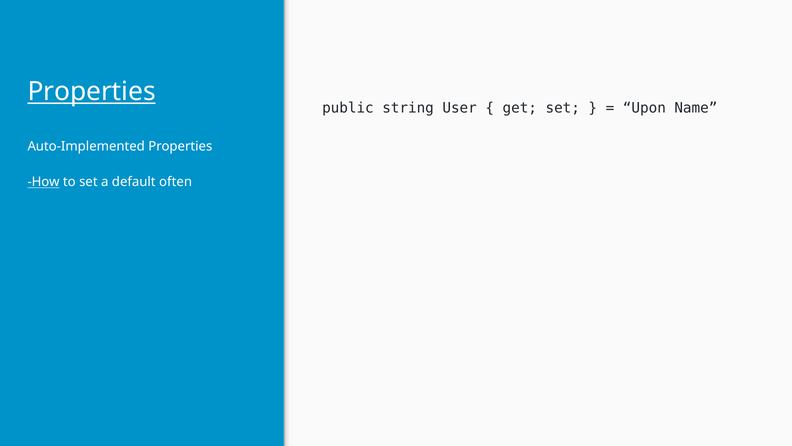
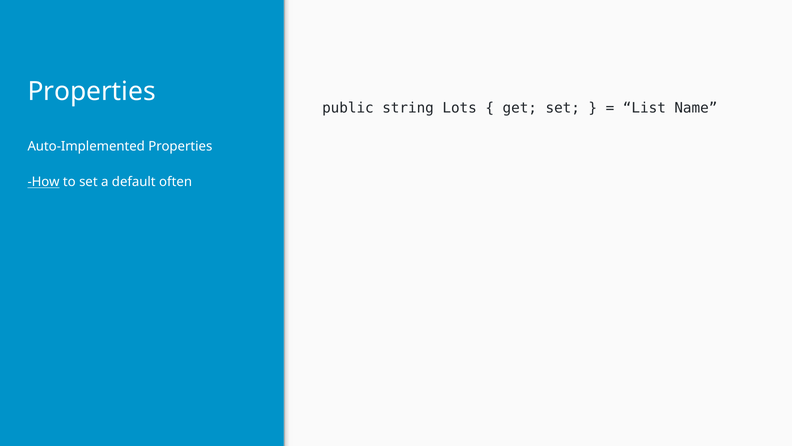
Properties at (92, 92) underline: present -> none
User: User -> Lots
Upon: Upon -> List
